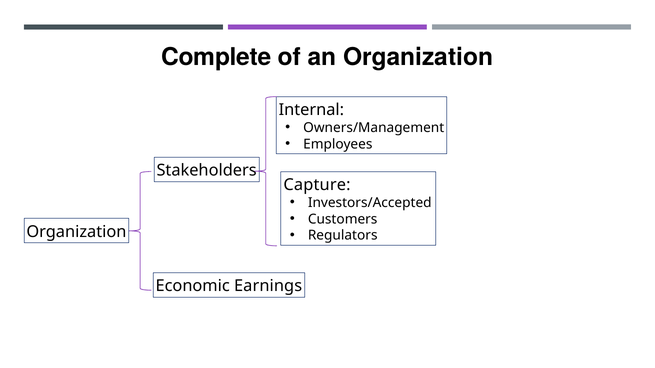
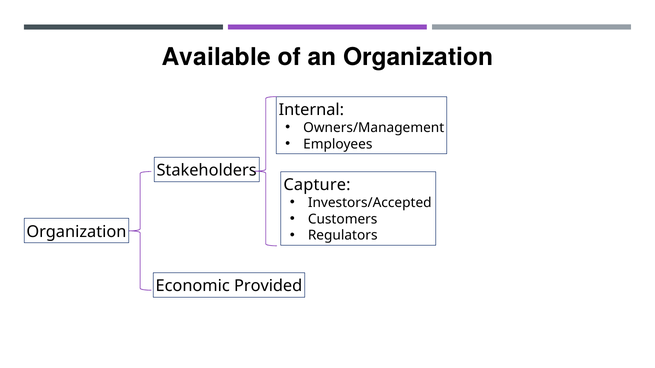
Complete: Complete -> Available
Earnings: Earnings -> Provided
